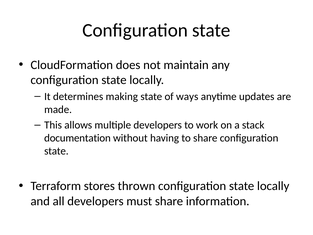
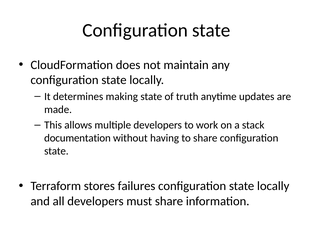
ways: ways -> truth
thrown: thrown -> failures
